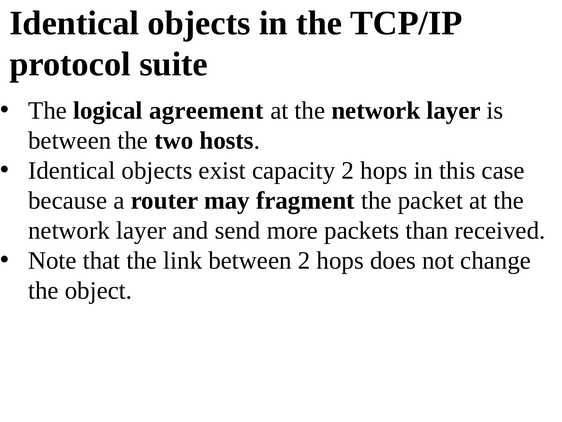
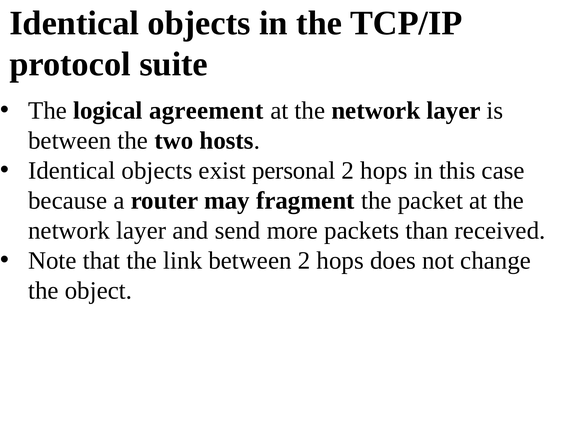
capacity: capacity -> personal
